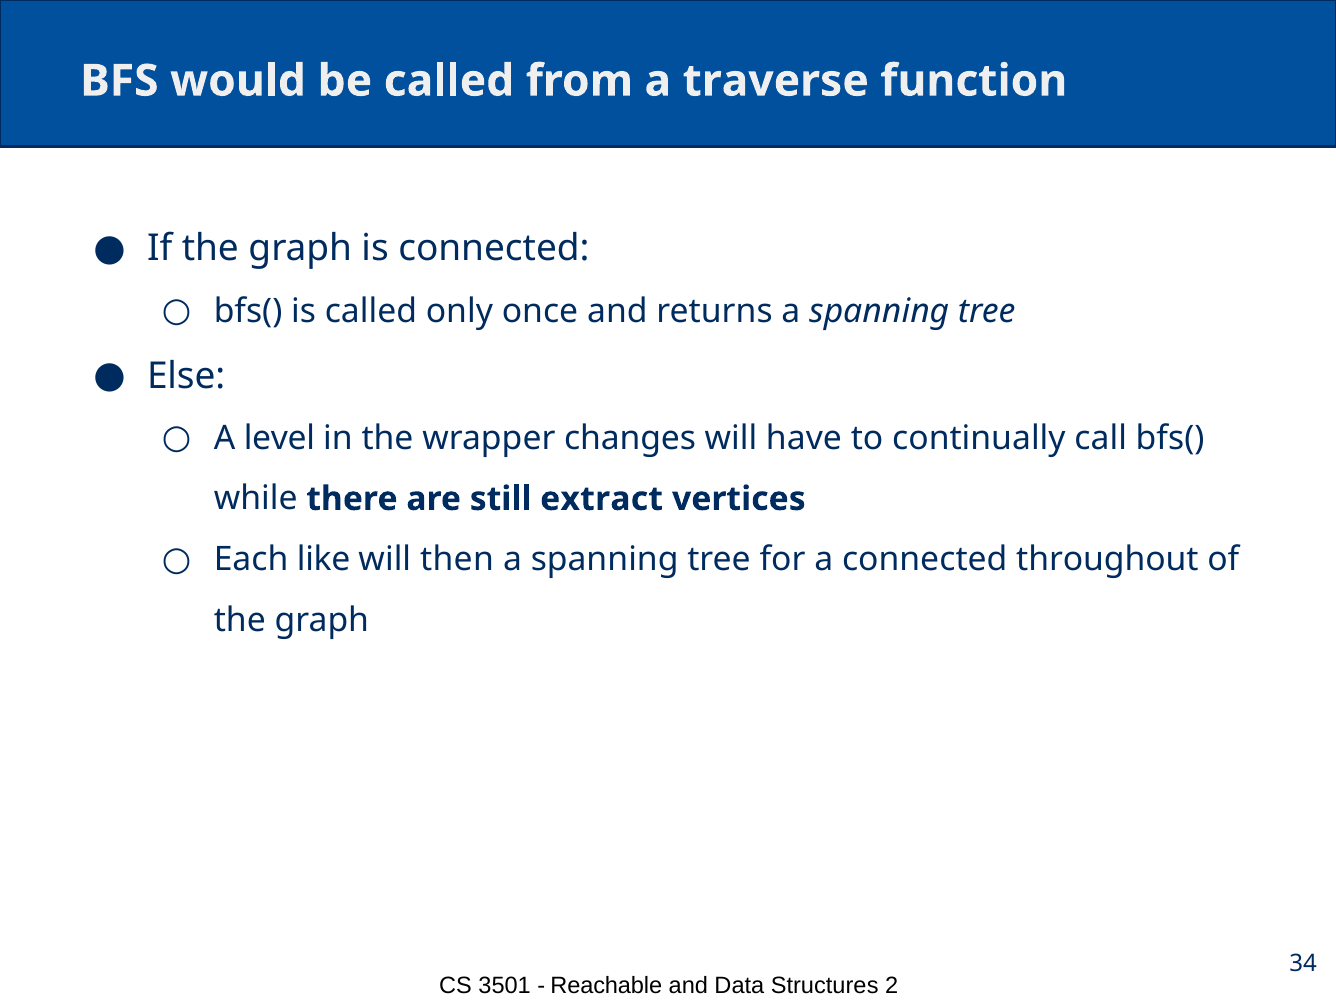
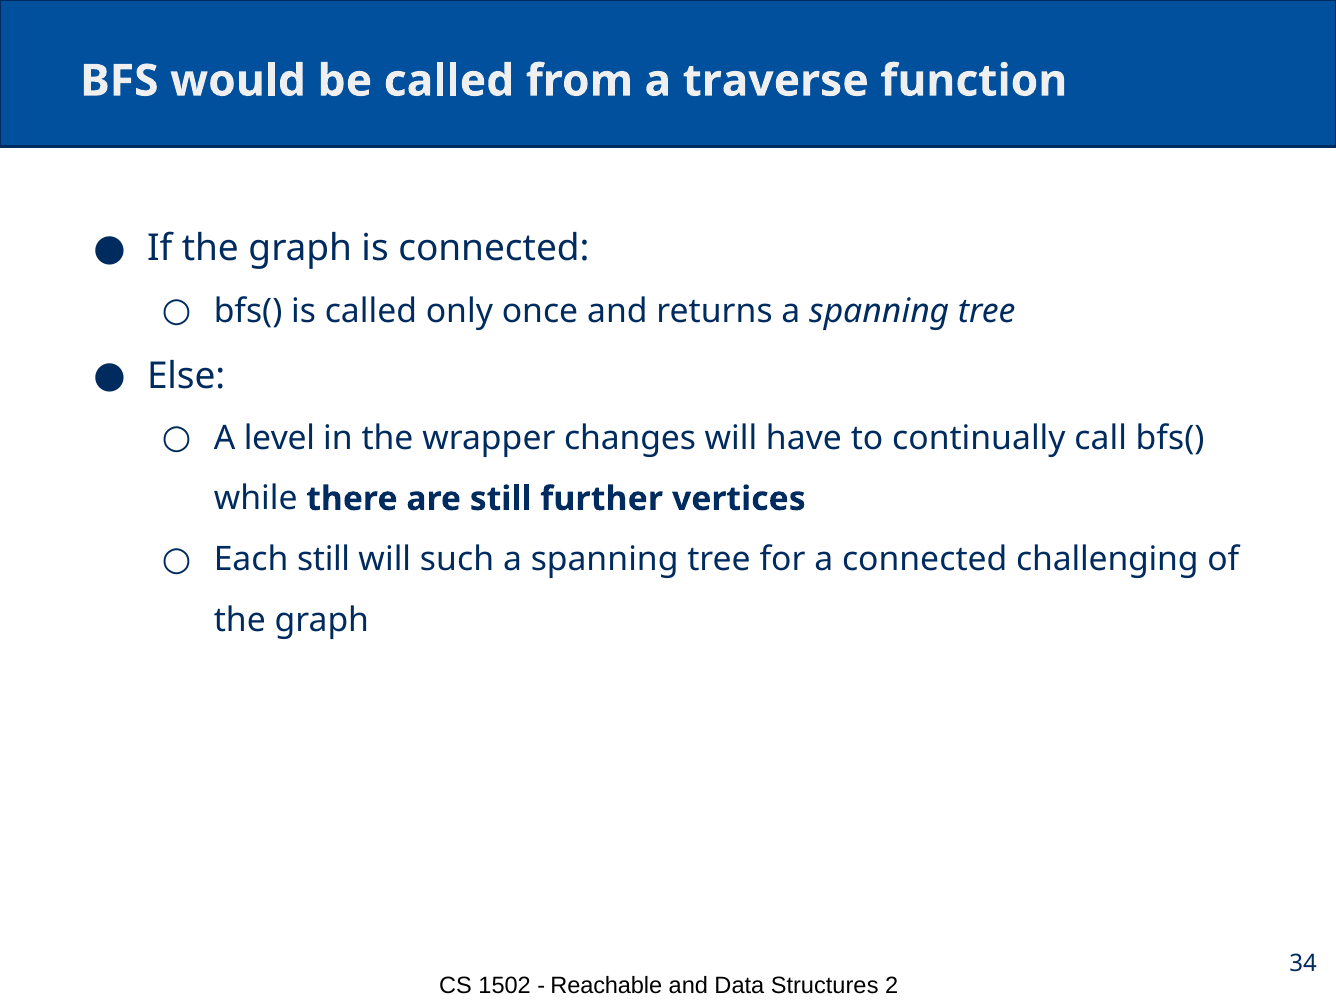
extract: extract -> further
Each like: like -> still
then: then -> such
throughout: throughout -> challenging
3501: 3501 -> 1502
